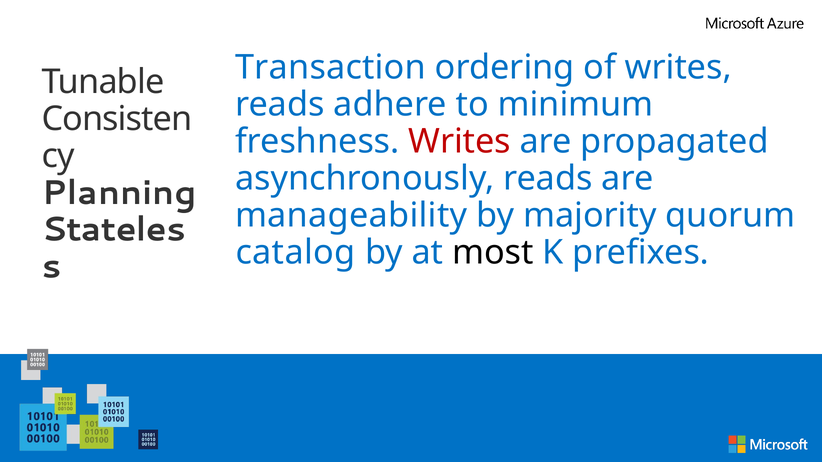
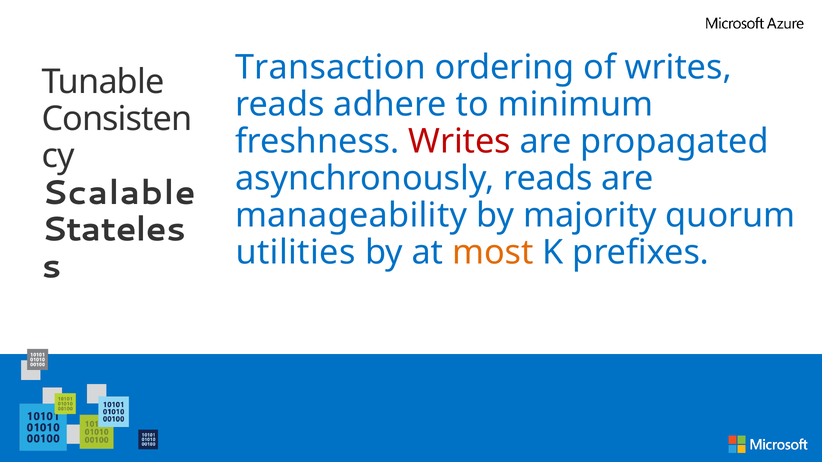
Planning: Planning -> Scalable
catalog: catalog -> utilities
most colour: black -> orange
